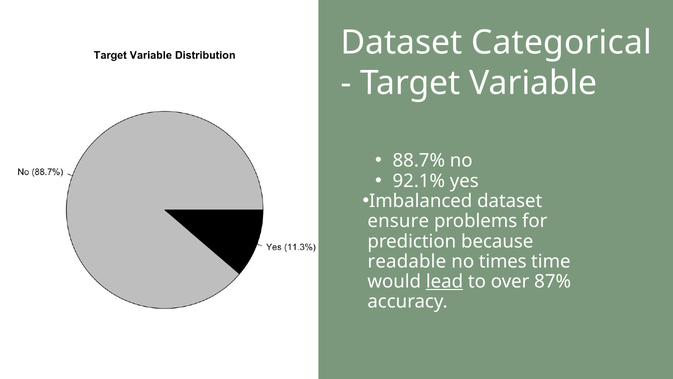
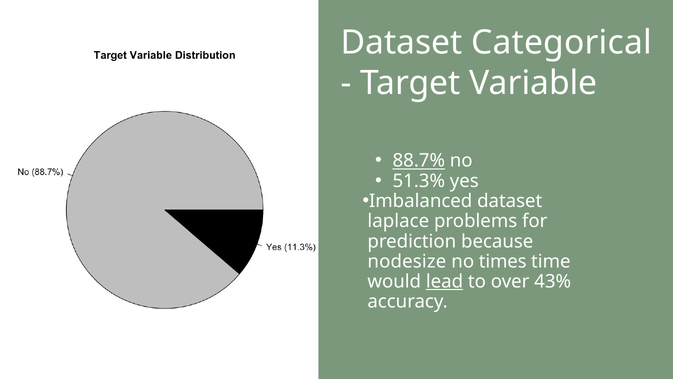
88.7% underline: none -> present
92.1%: 92.1% -> 51.3%
ensure: ensure -> laplace
readable: readable -> nodesize
87%: 87% -> 43%
